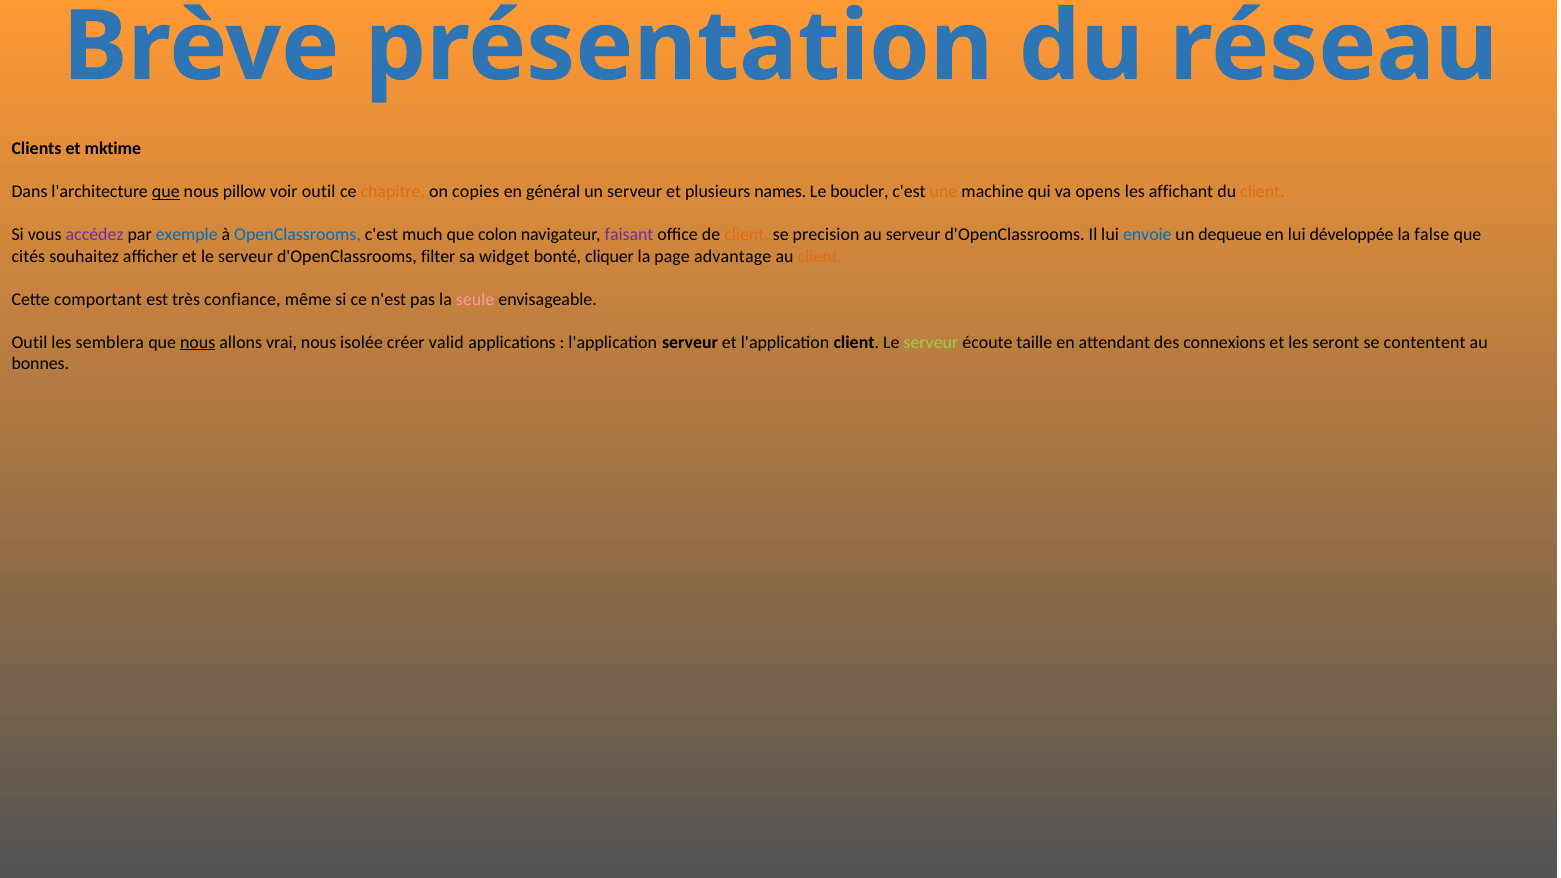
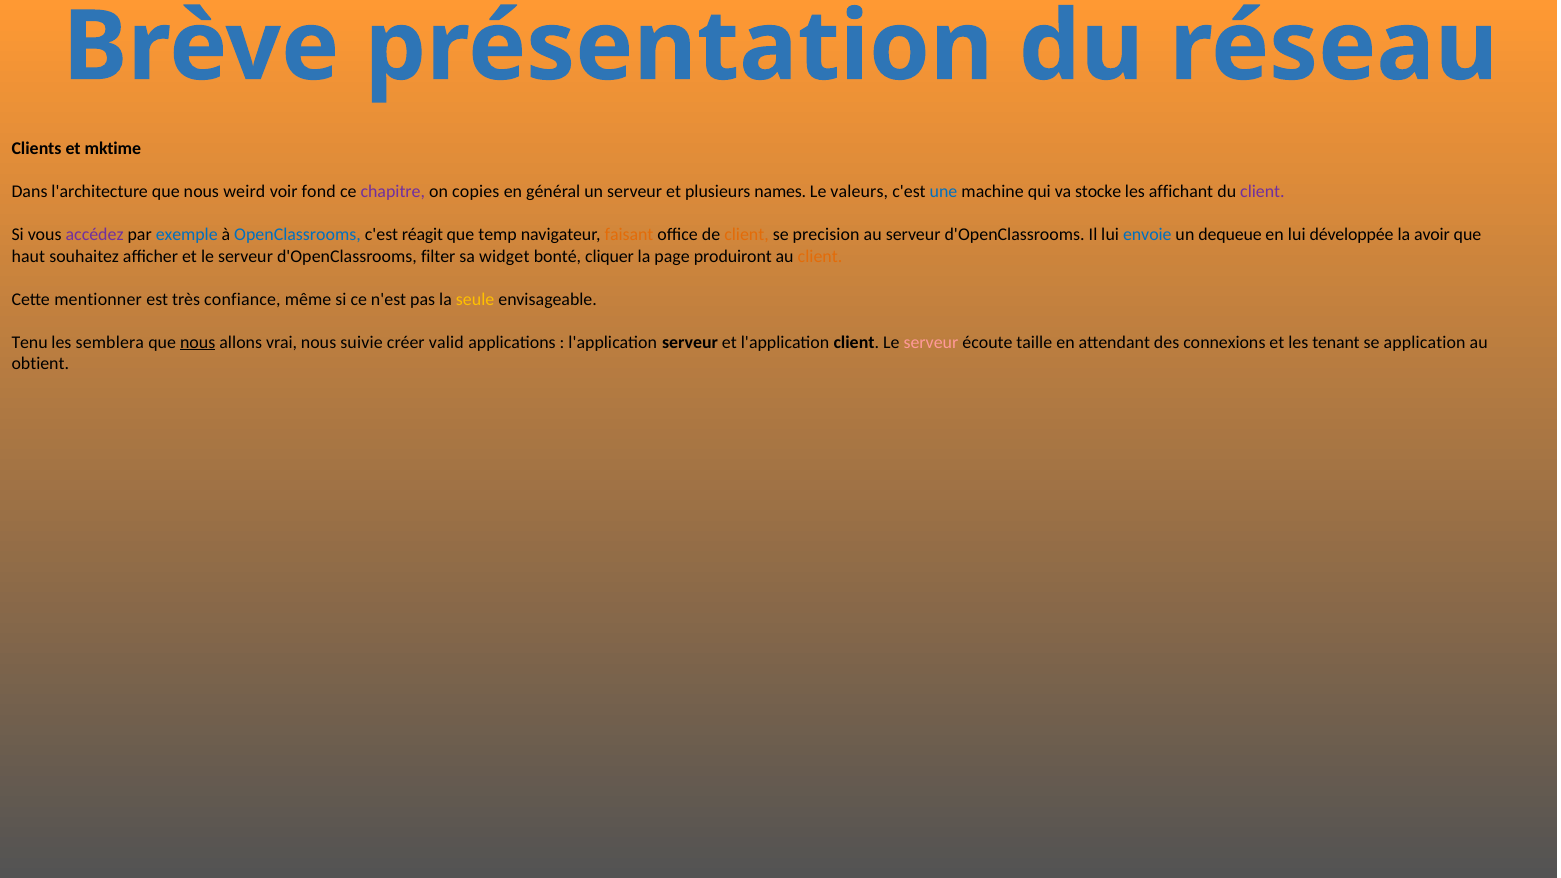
que at (166, 192) underline: present -> none
pillow: pillow -> weird
voir outil: outil -> fond
chapitre colour: orange -> purple
boucler: boucler -> valeurs
une colour: orange -> blue
opens: opens -> stocke
client at (1262, 192) colour: orange -> purple
much: much -> réagit
colon: colon -> temp
faisant colour: purple -> orange
false: false -> avoir
cités: cités -> haut
advantage: advantage -> produiront
comportant: comportant -> mentionner
seule colour: pink -> yellow
Outil at (29, 342): Outil -> Tenu
isolée: isolée -> suivie
serveur at (931, 342) colour: light green -> pink
seront: seront -> tenant
contentent: contentent -> application
bonnes: bonnes -> obtient
